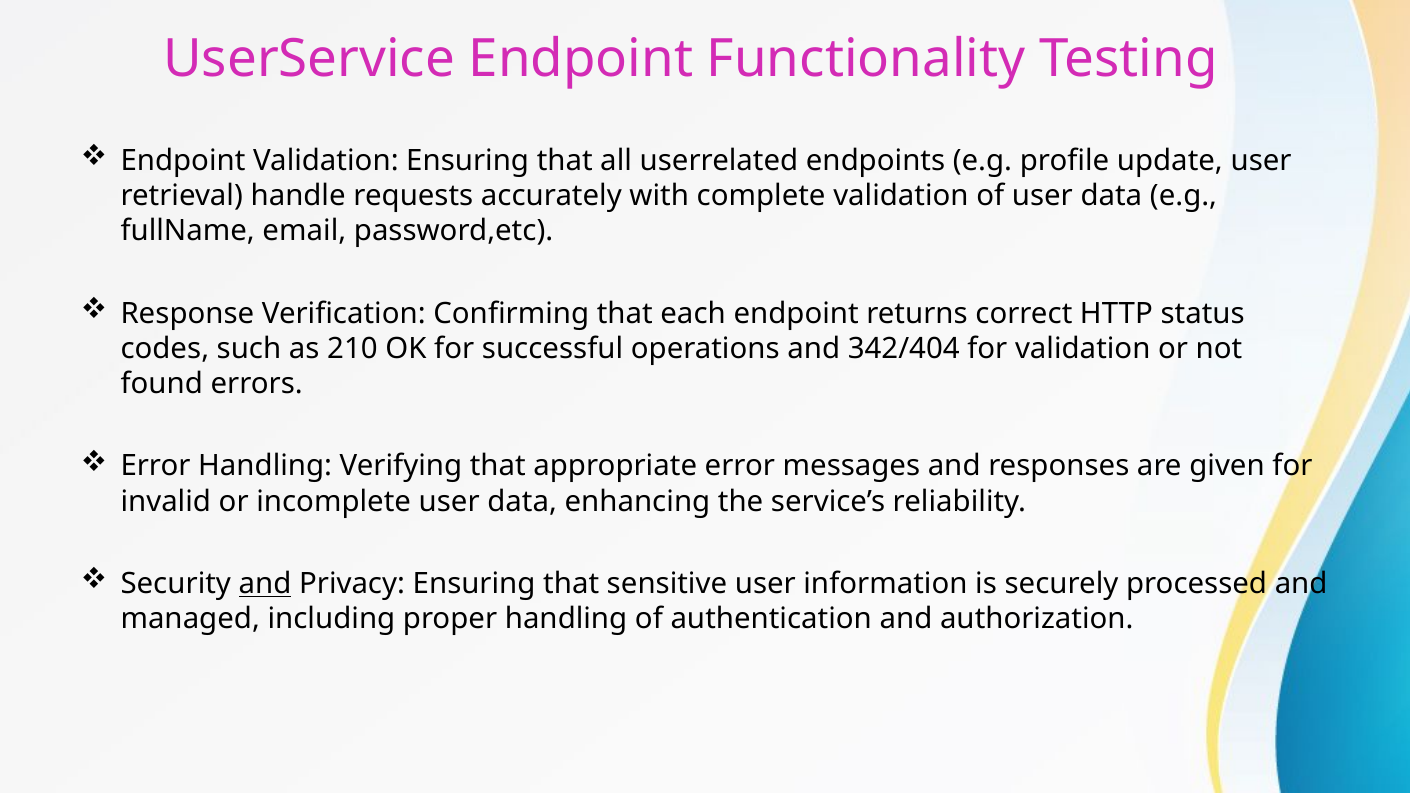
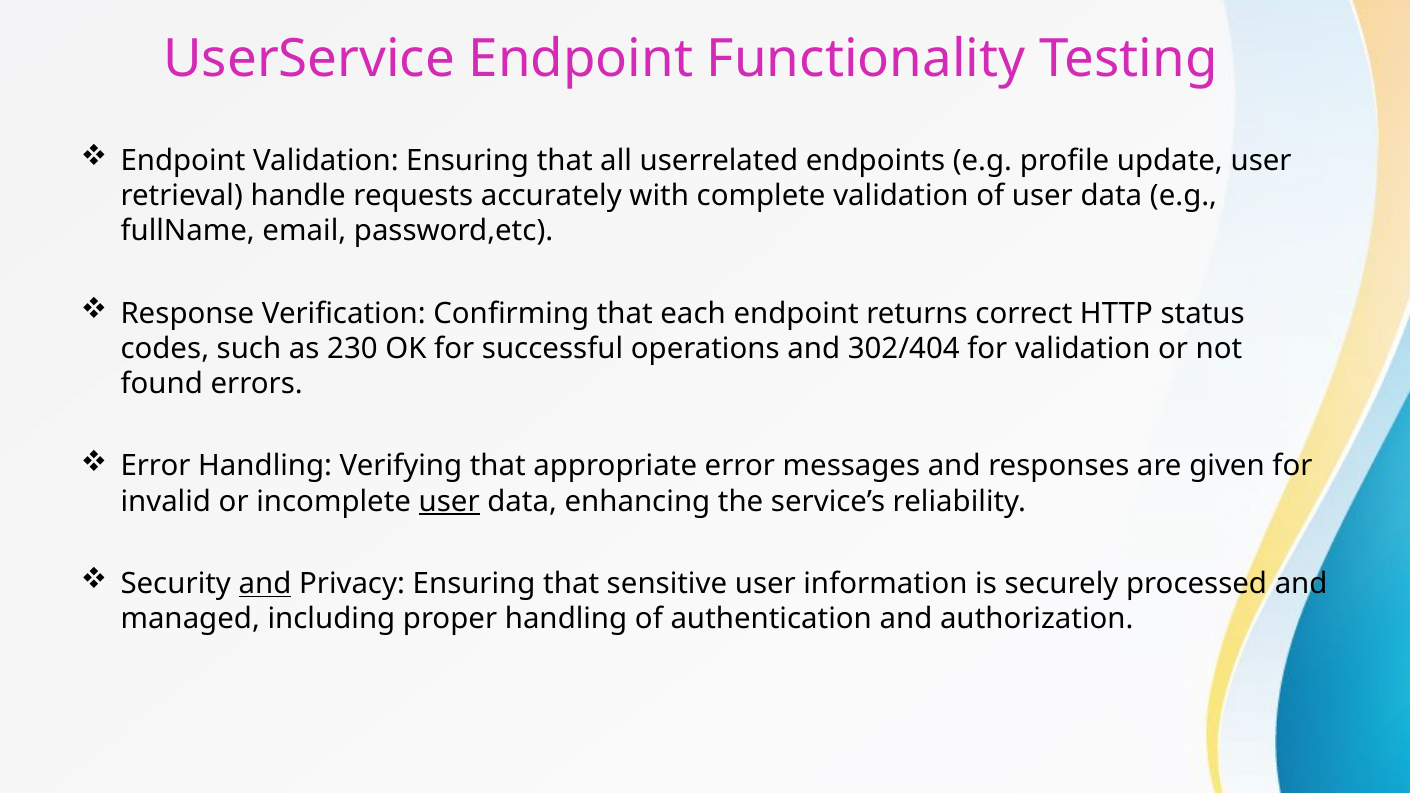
210: 210 -> 230
342/404: 342/404 -> 302/404
user at (449, 502) underline: none -> present
